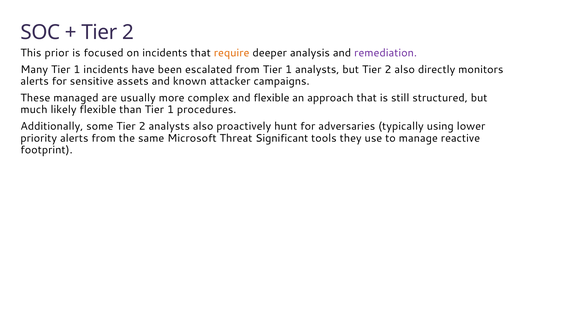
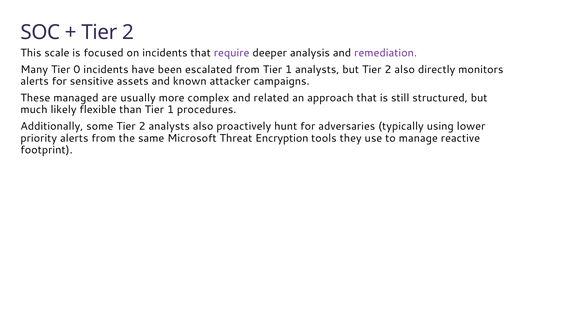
prior: prior -> scale
require colour: orange -> purple
Many Tier 1: 1 -> 0
and flexible: flexible -> related
Significant: Significant -> Encryption
